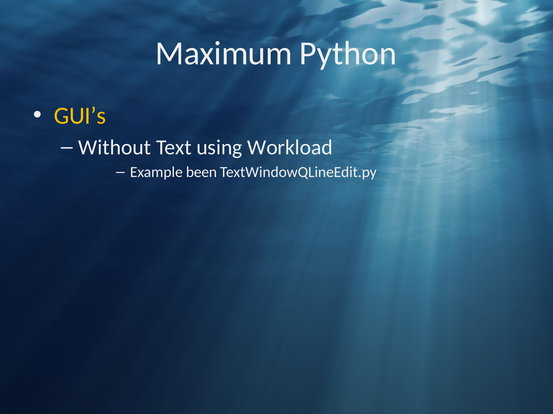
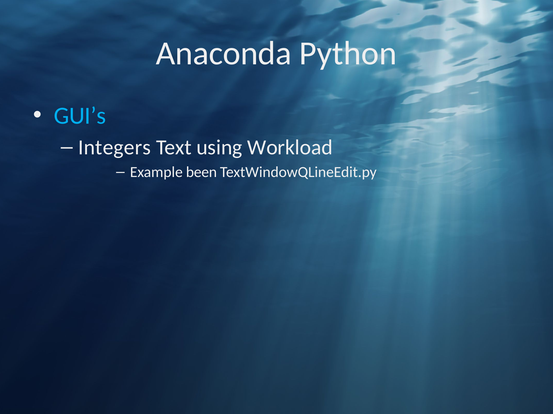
Maximum: Maximum -> Anaconda
GUI’s colour: yellow -> light blue
Without: Without -> Integers
